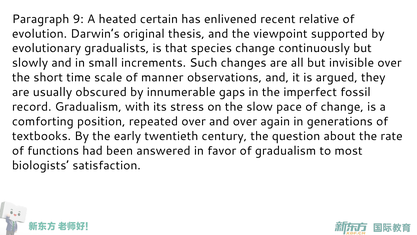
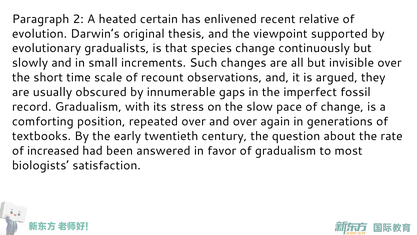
9: 9 -> 2
manner: manner -> recount
functions: functions -> increased
